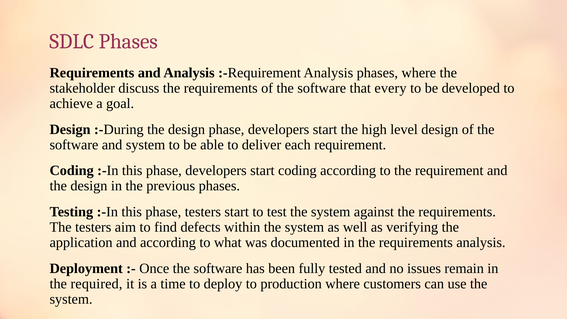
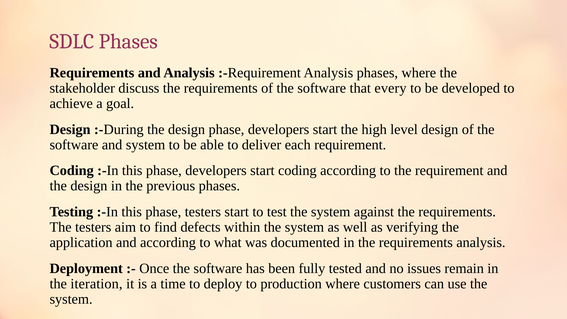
required: required -> iteration
